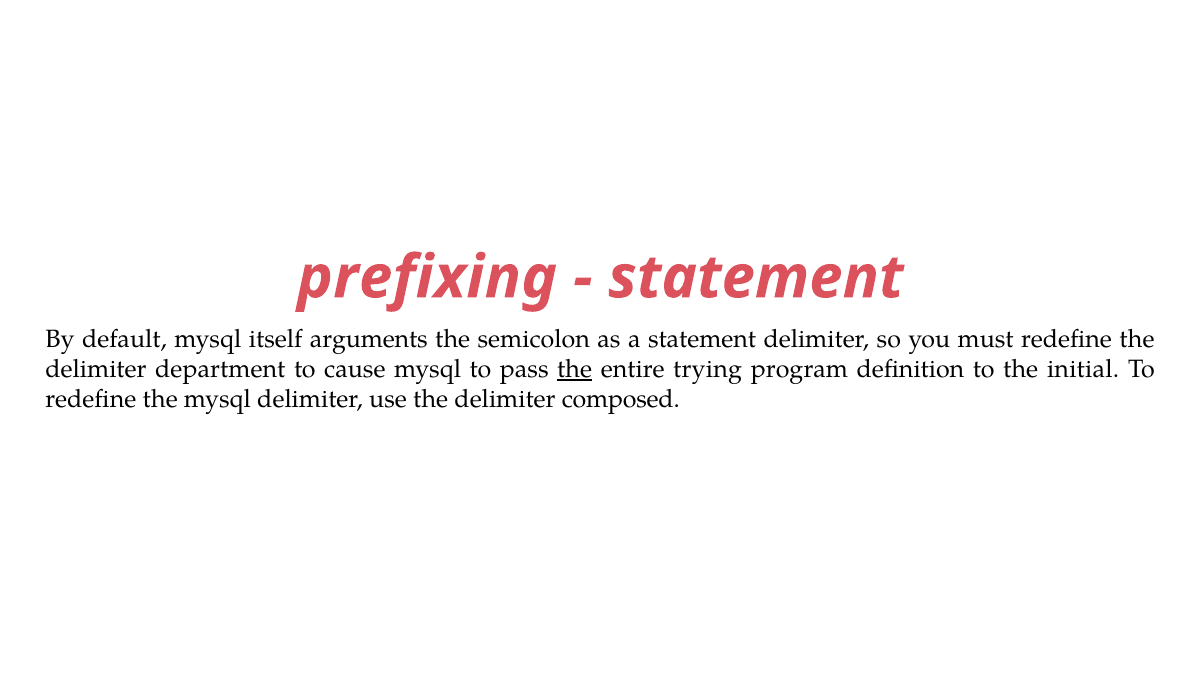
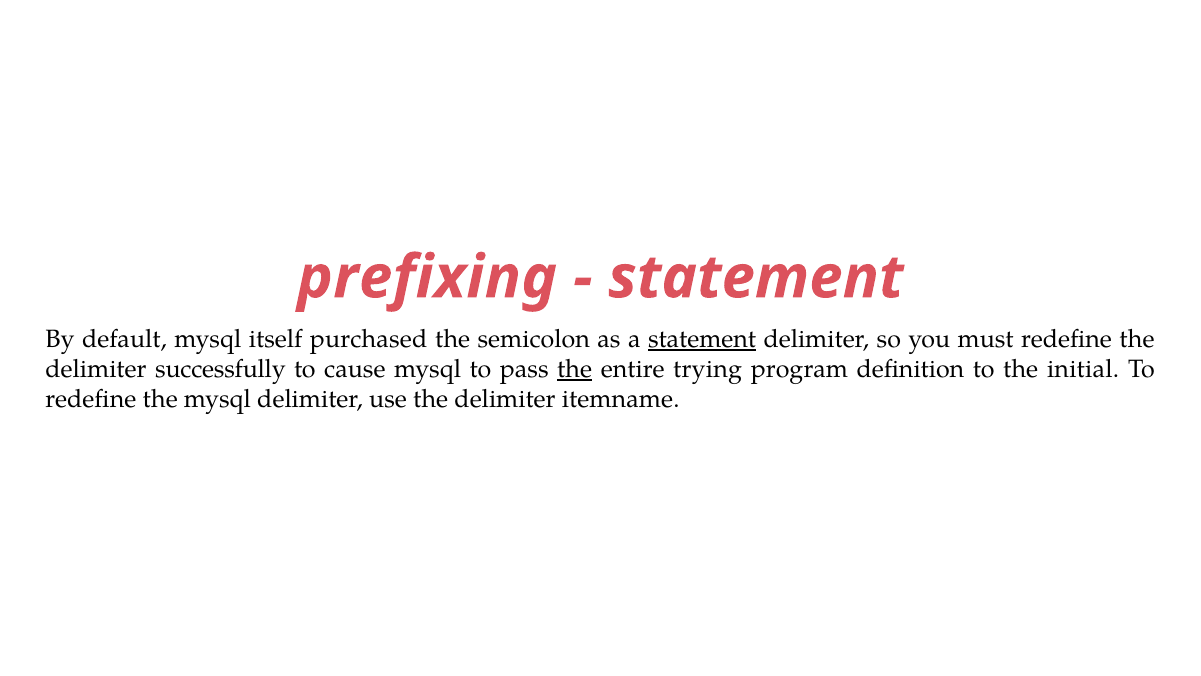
arguments: arguments -> purchased
statement at (702, 339) underline: none -> present
department: department -> successfully
composed: composed -> itemname
